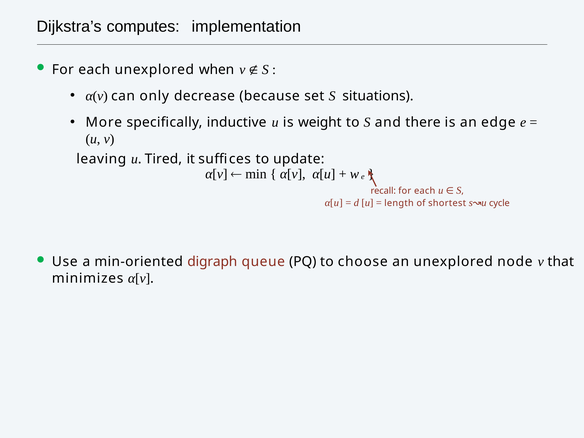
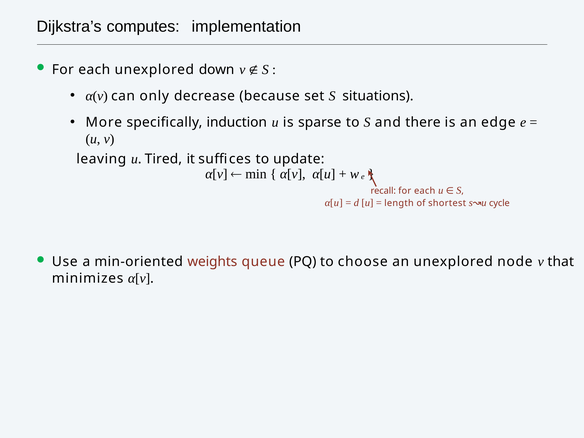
when: when -> down
inductive: inductive -> induction
weight: weight -> sparse
digraph: digraph -> weights
